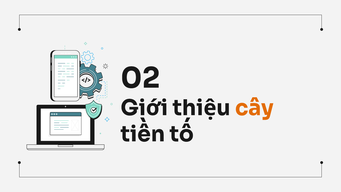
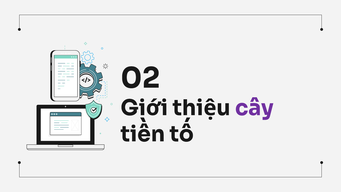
cây colour: orange -> purple
